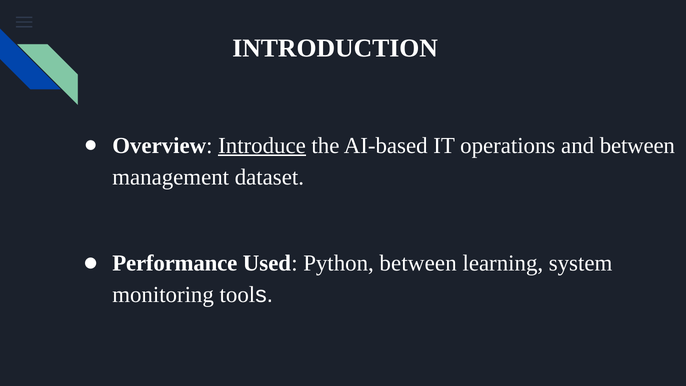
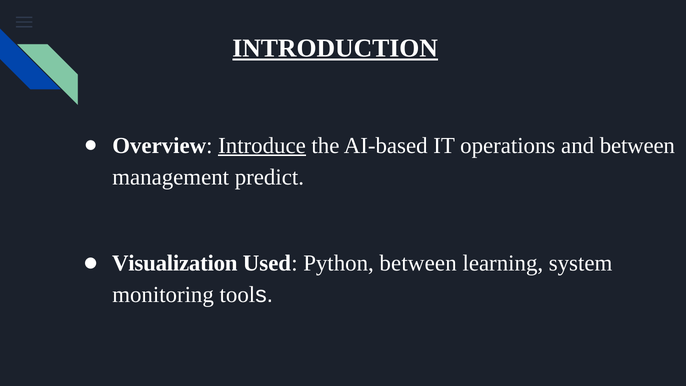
INTRODUCTION underline: none -> present
dataset: dataset -> predict
Performance: Performance -> Visualization
